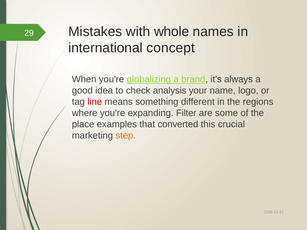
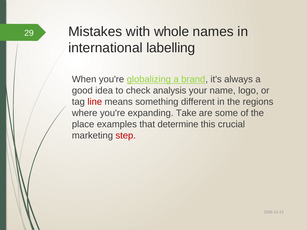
concept: concept -> labelling
Filter: Filter -> Take
converted: converted -> determine
step colour: orange -> red
